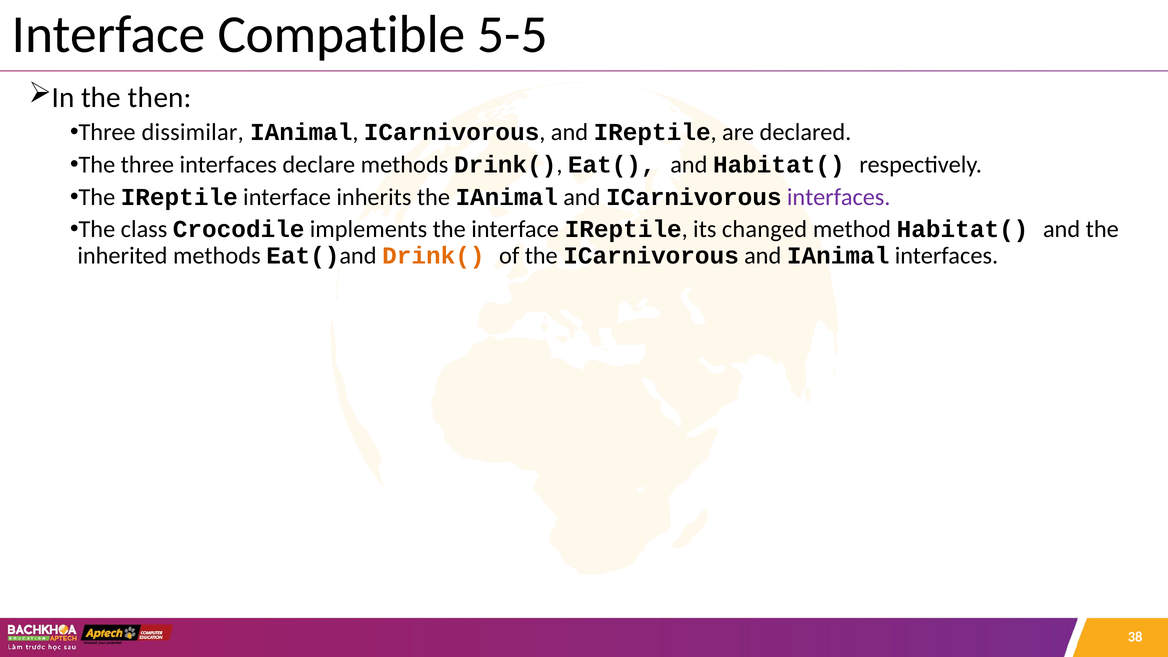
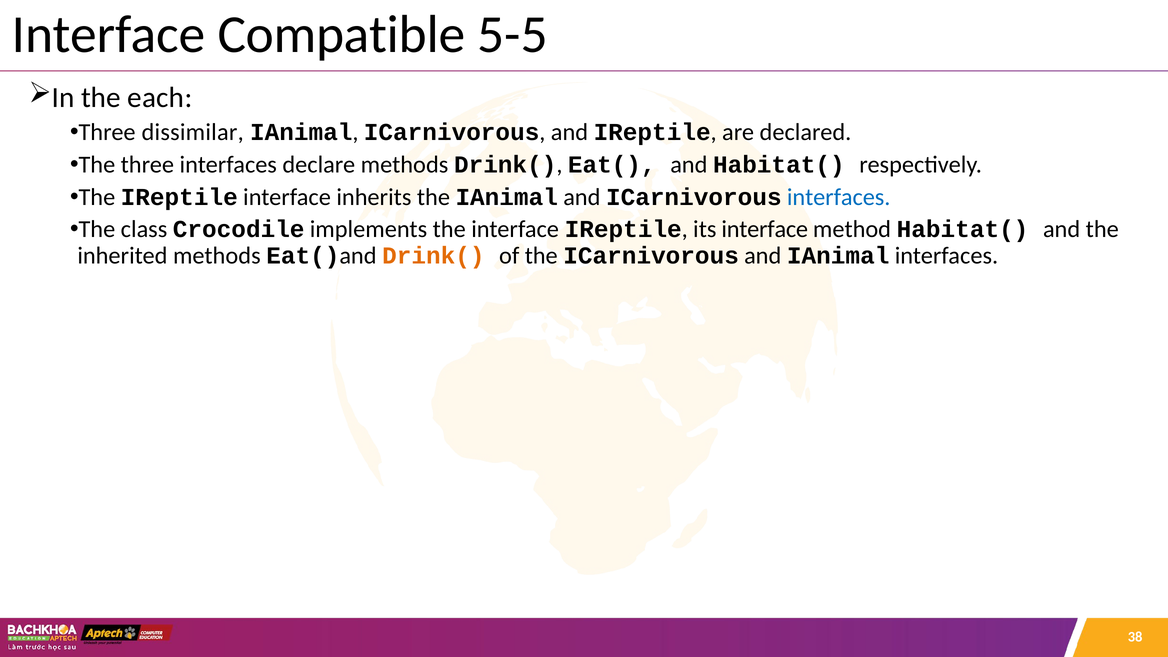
then: then -> each
interfaces at (839, 197) colour: purple -> blue
its changed: changed -> interface
